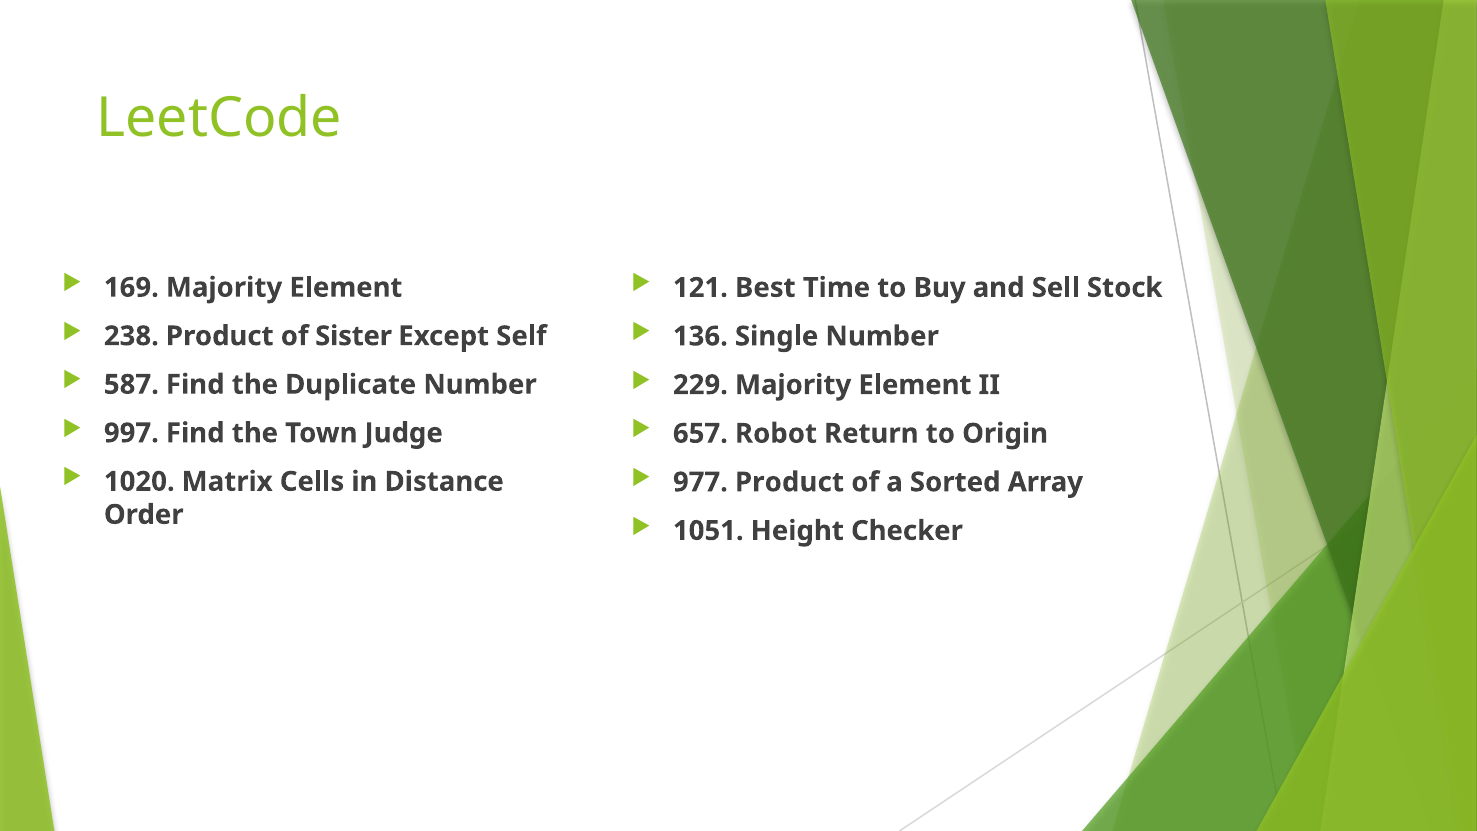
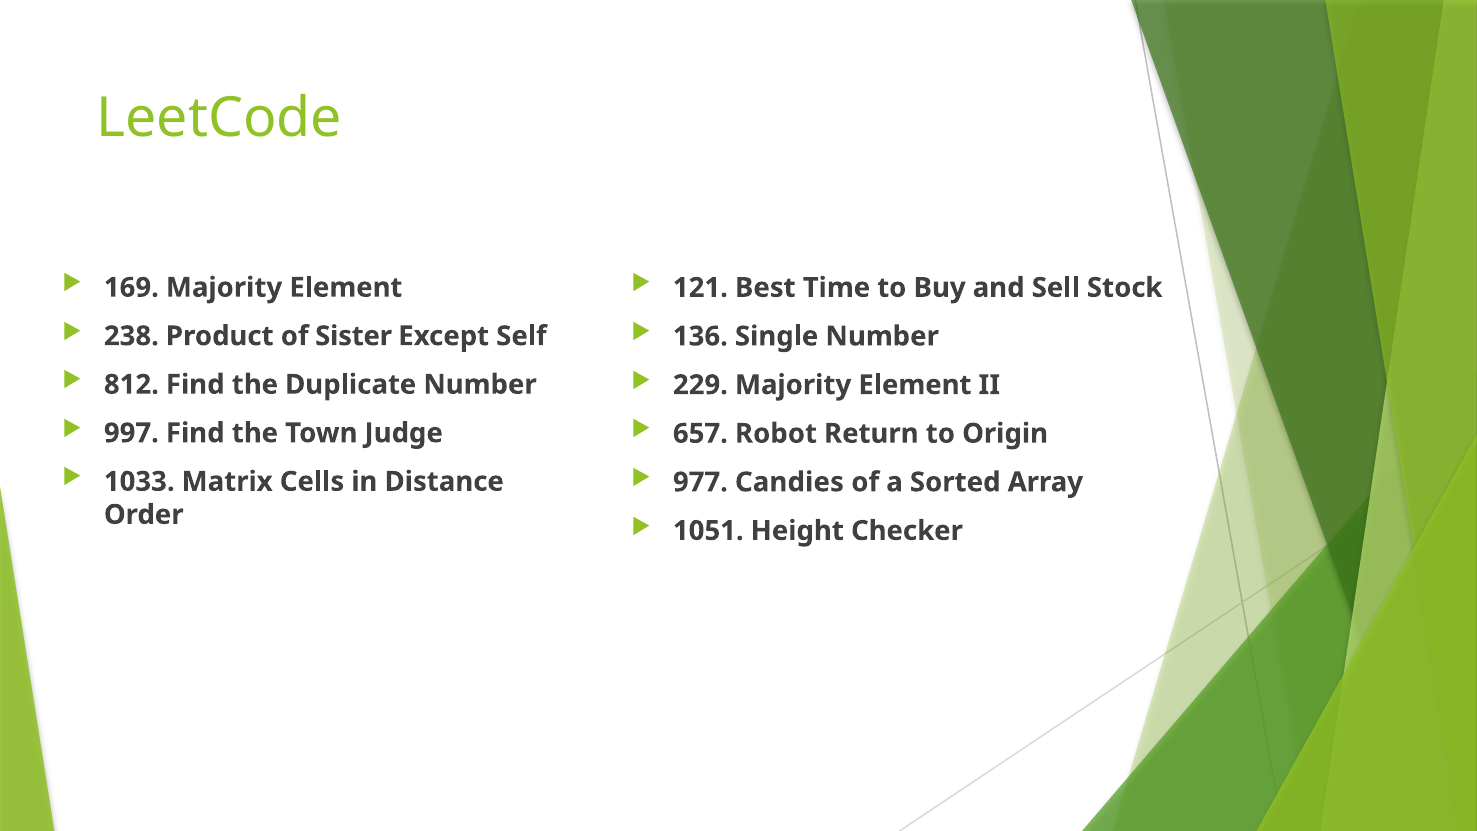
587: 587 -> 812
1020: 1020 -> 1033
977 Product: Product -> Candies
